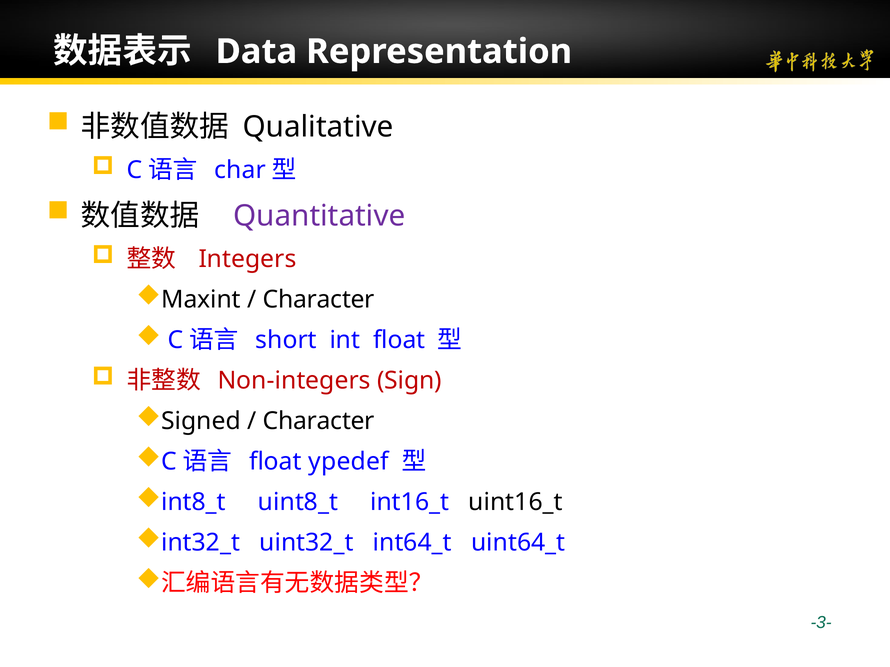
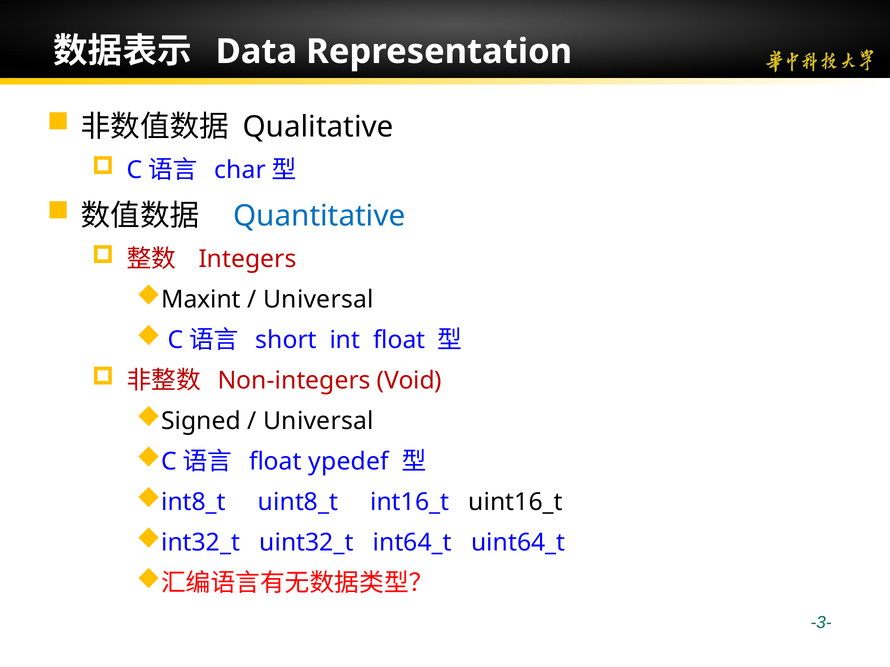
Quantitative colour: purple -> blue
Character at (319, 300): Character -> Universal
Sign: Sign -> Void
Character at (319, 421): Character -> Universal
